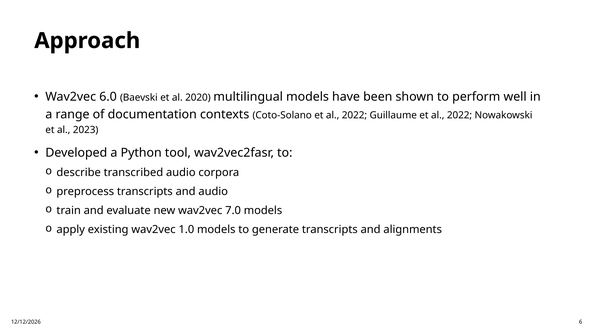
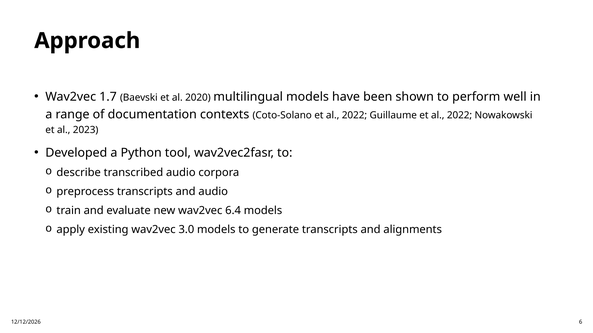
6.0: 6.0 -> 1.7
7.0: 7.0 -> 6.4
1.0: 1.0 -> 3.0
